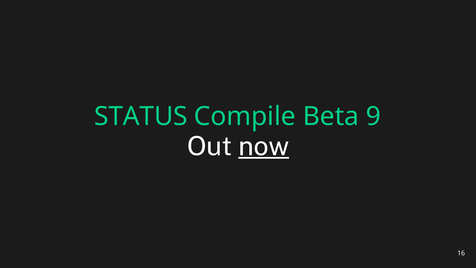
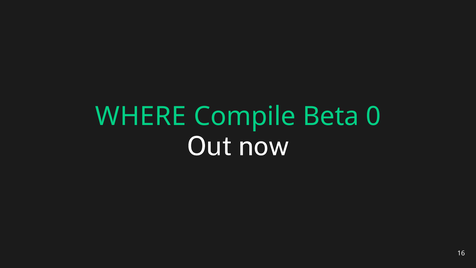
STATUS: STATUS -> WHERE
9: 9 -> 0
now underline: present -> none
